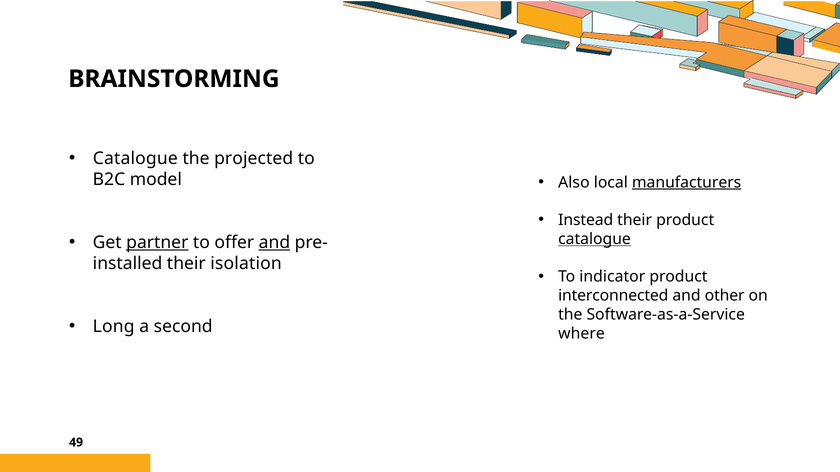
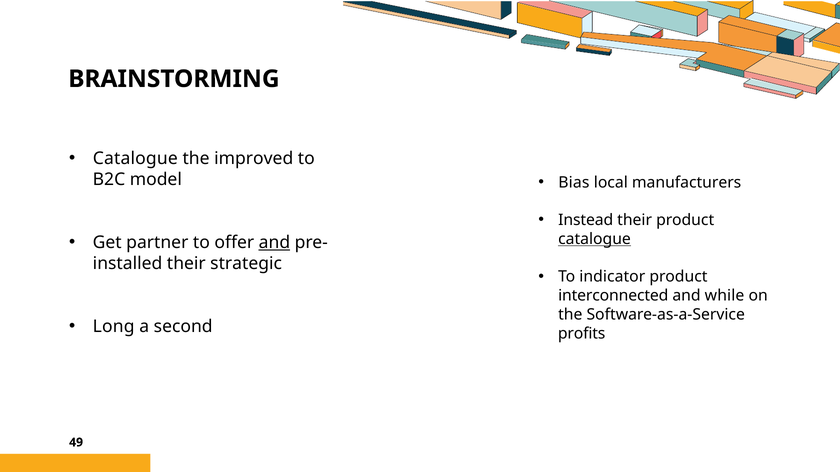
projected: projected -> improved
Also: Also -> Bias
manufacturers underline: present -> none
partner underline: present -> none
isolation: isolation -> strategic
other: other -> while
where: where -> profits
